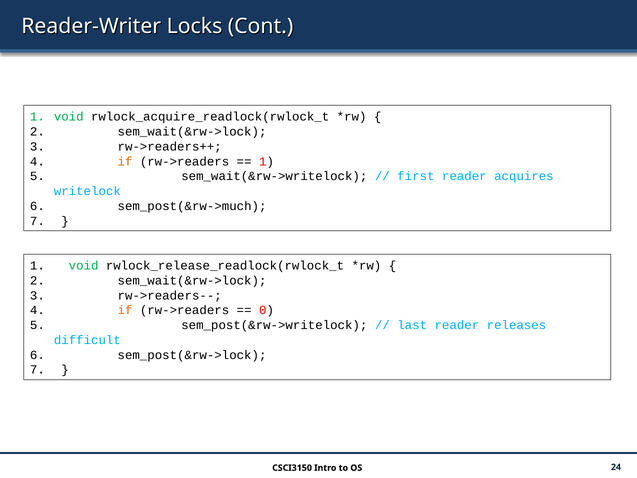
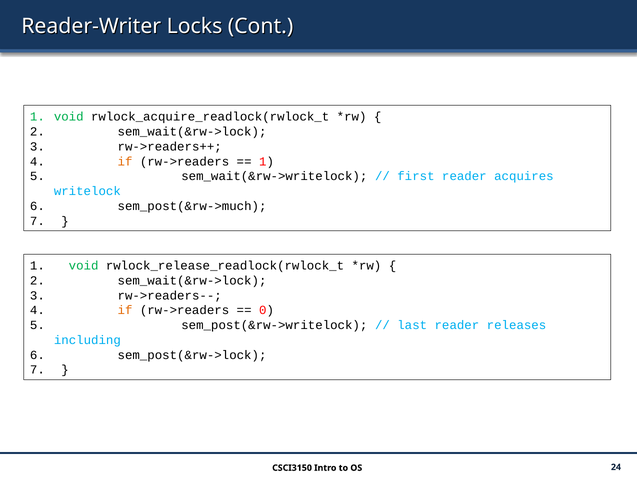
difficult: difficult -> including
